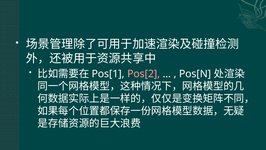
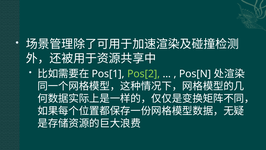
Pos[2 colour: pink -> light green
